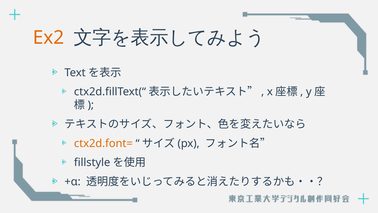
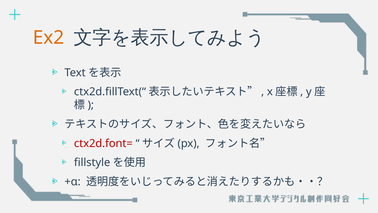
ctx2d.font= colour: orange -> red
